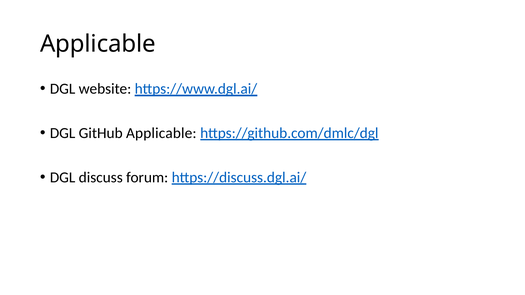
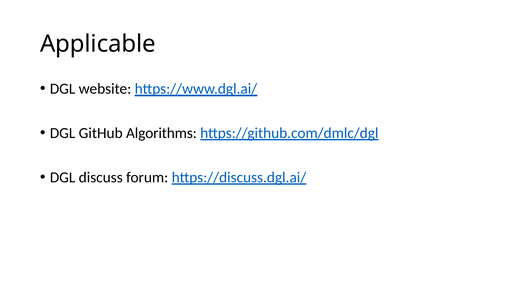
GitHub Applicable: Applicable -> Algorithms
